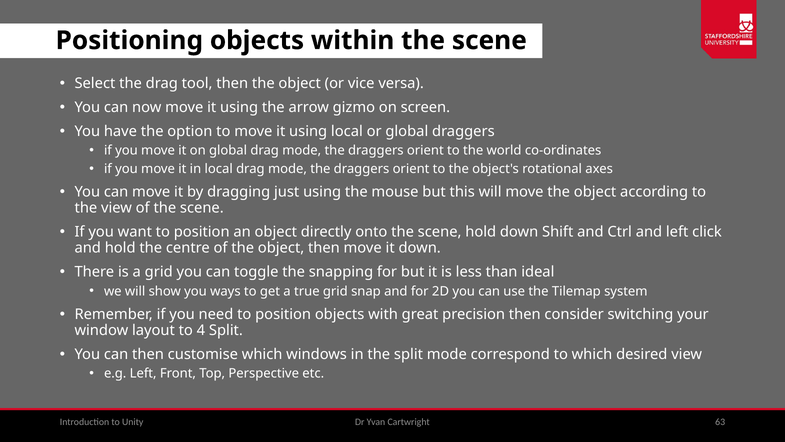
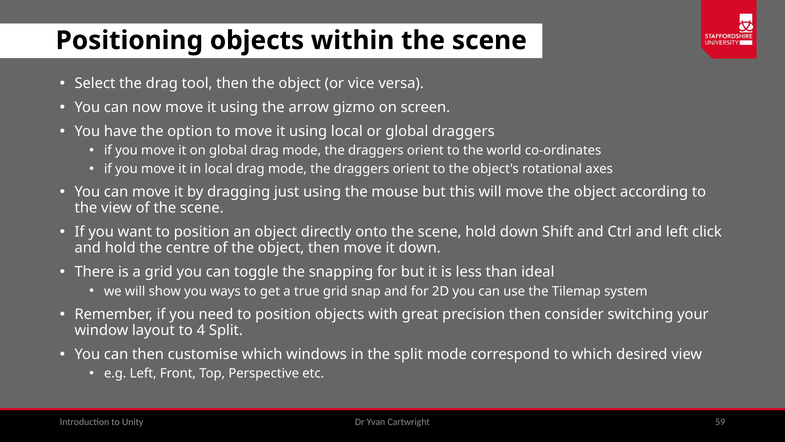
63: 63 -> 59
